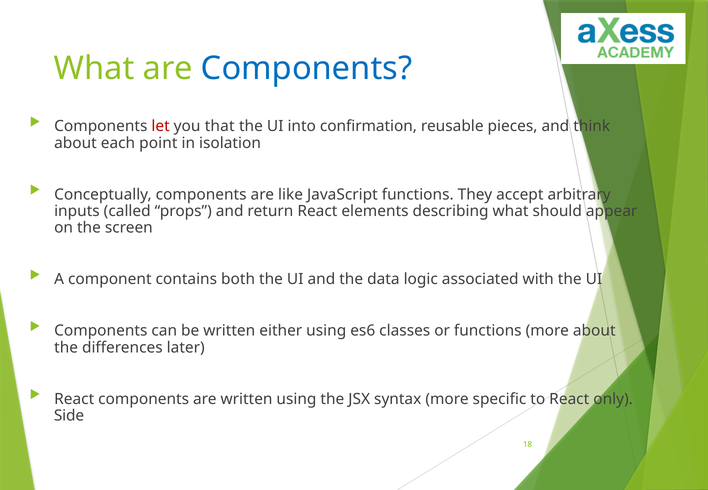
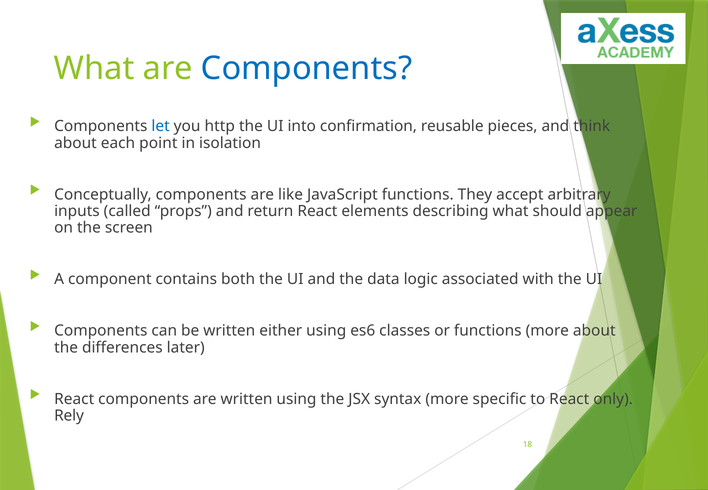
let colour: red -> blue
that: that -> http
Side: Side -> Rely
